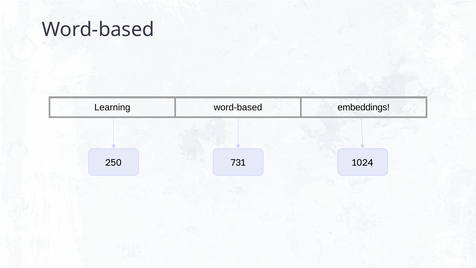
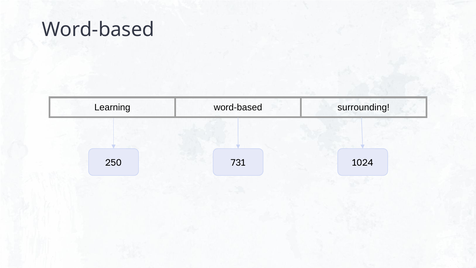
embeddings: embeddings -> surrounding
